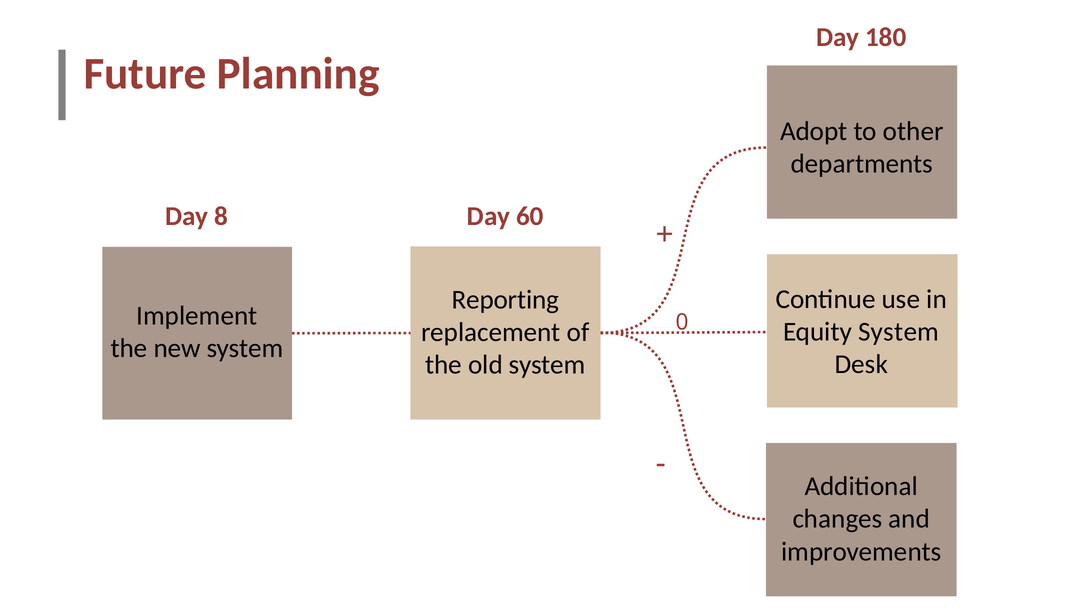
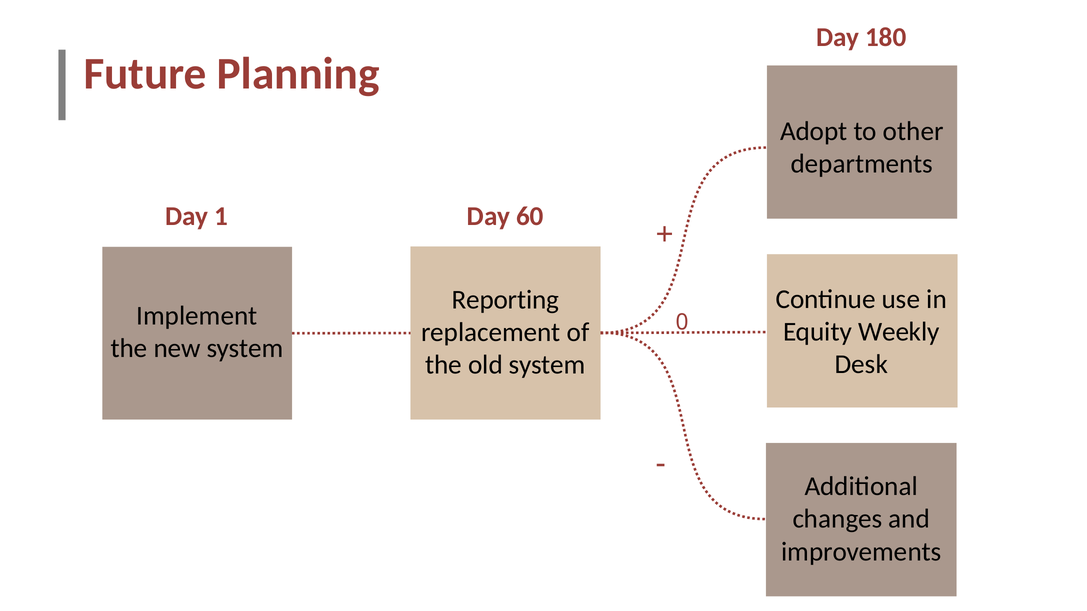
8: 8 -> 1
Equity System: System -> Weekly
